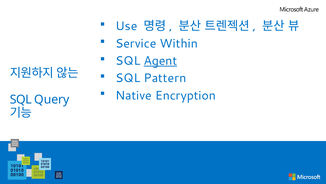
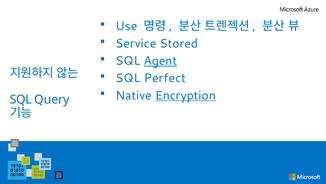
Within: Within -> Stored
Pattern: Pattern -> Perfect
Encryption underline: none -> present
